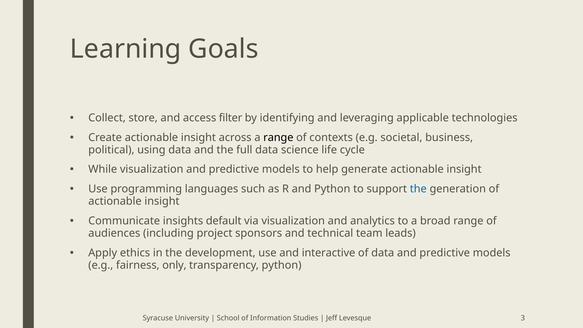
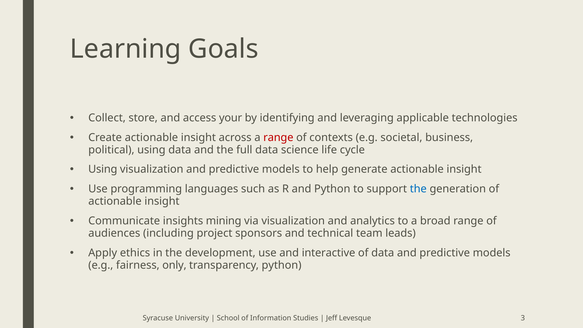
filter: filter -> your
range at (278, 137) colour: black -> red
While at (103, 169): While -> Using
default: default -> mining
